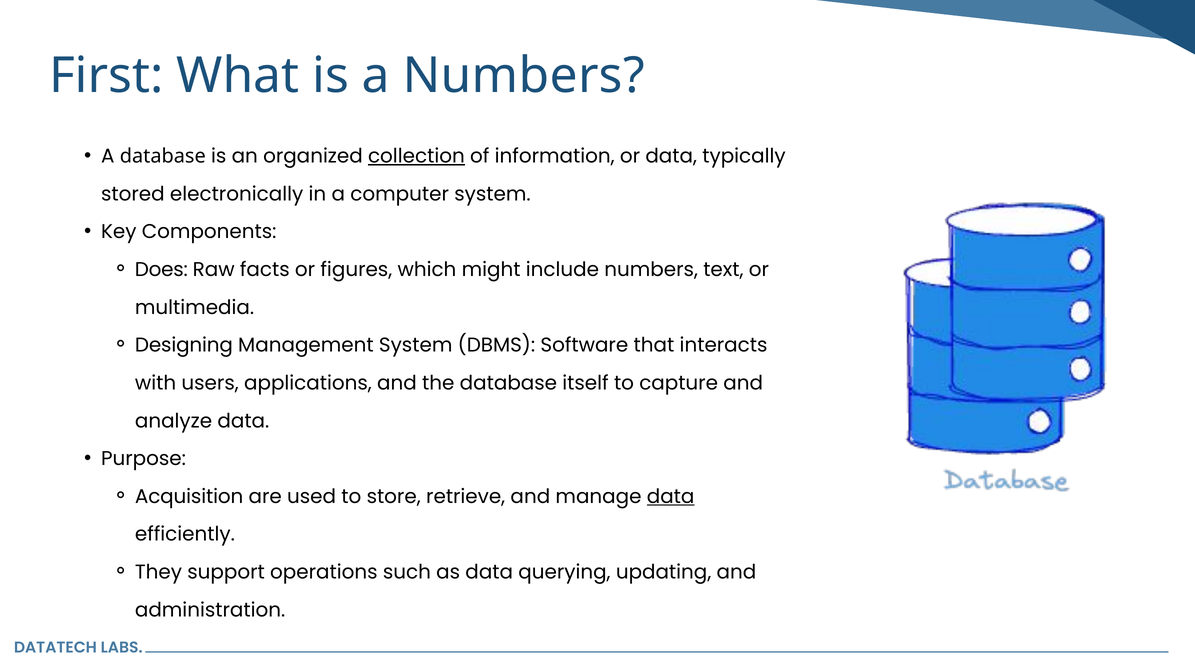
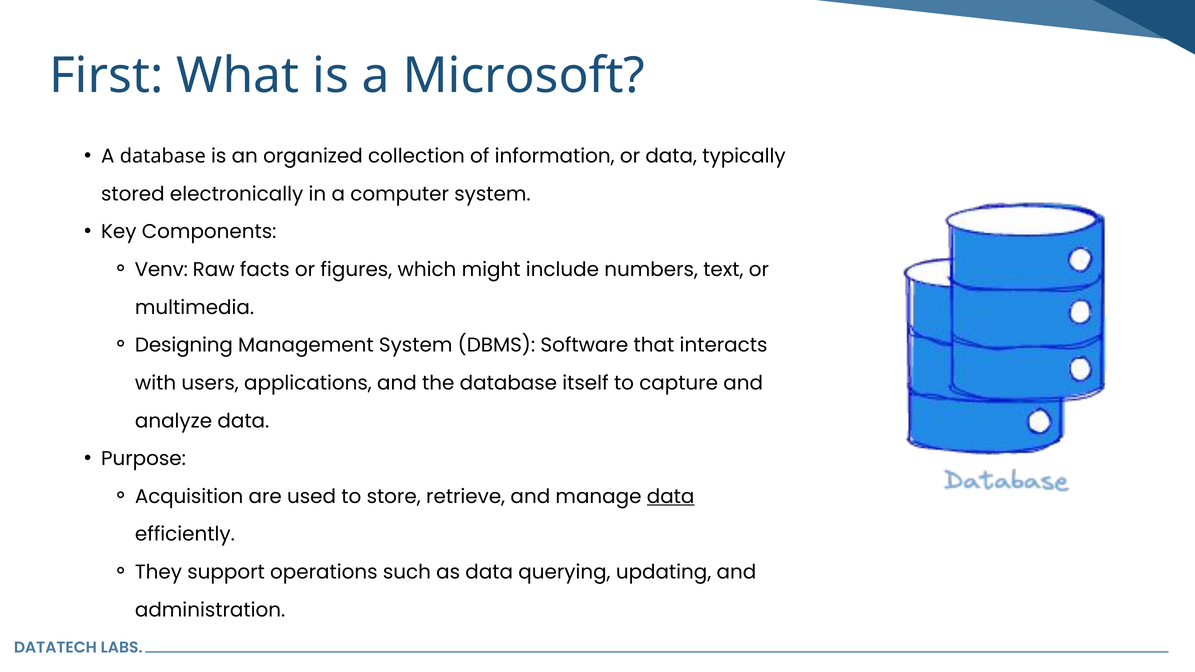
a Numbers: Numbers -> Microsoft
collection underline: present -> none
Does: Does -> Venv
